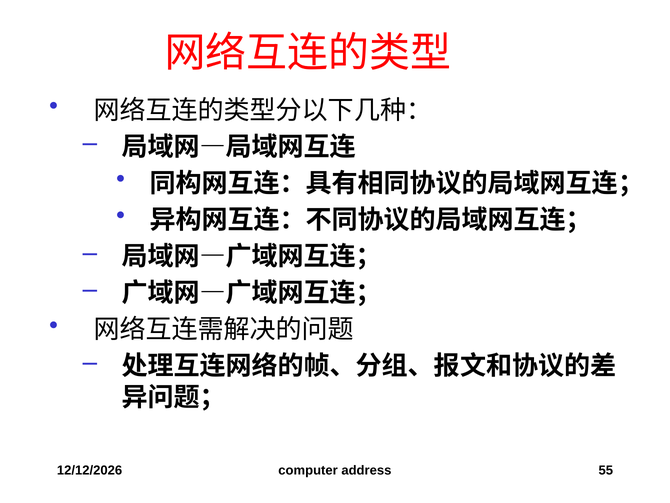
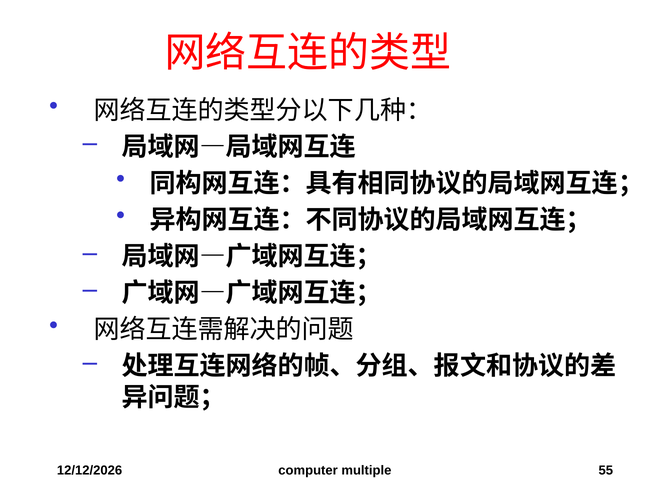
address: address -> multiple
